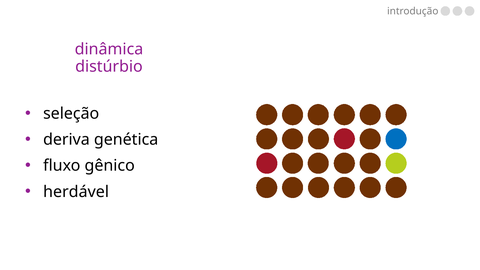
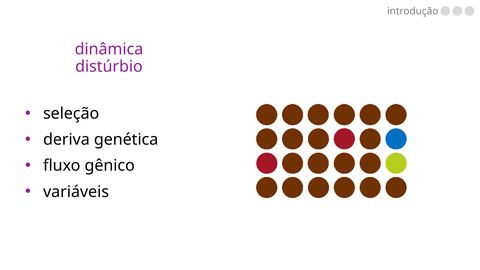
herdável: herdável -> variáveis
